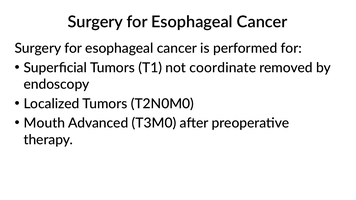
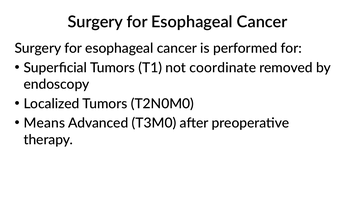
Mouth: Mouth -> Means
